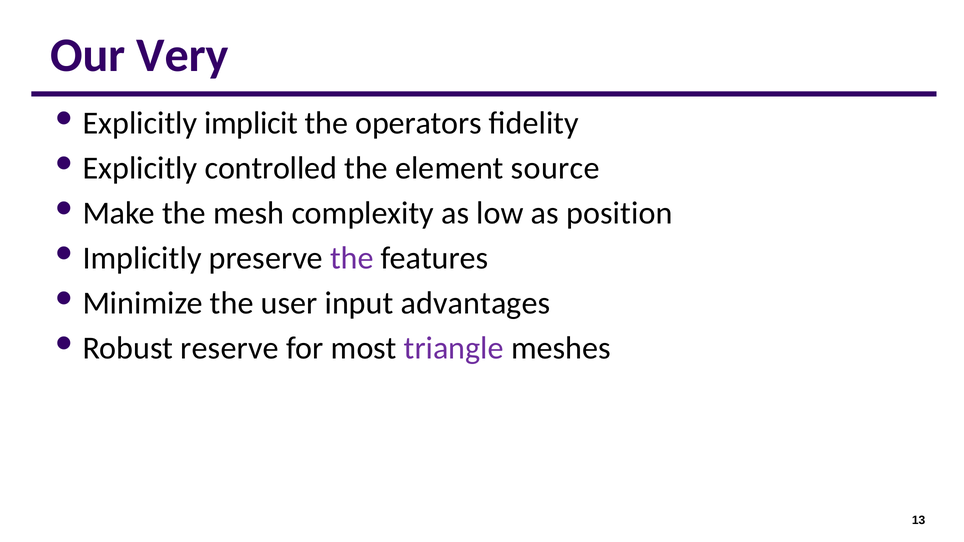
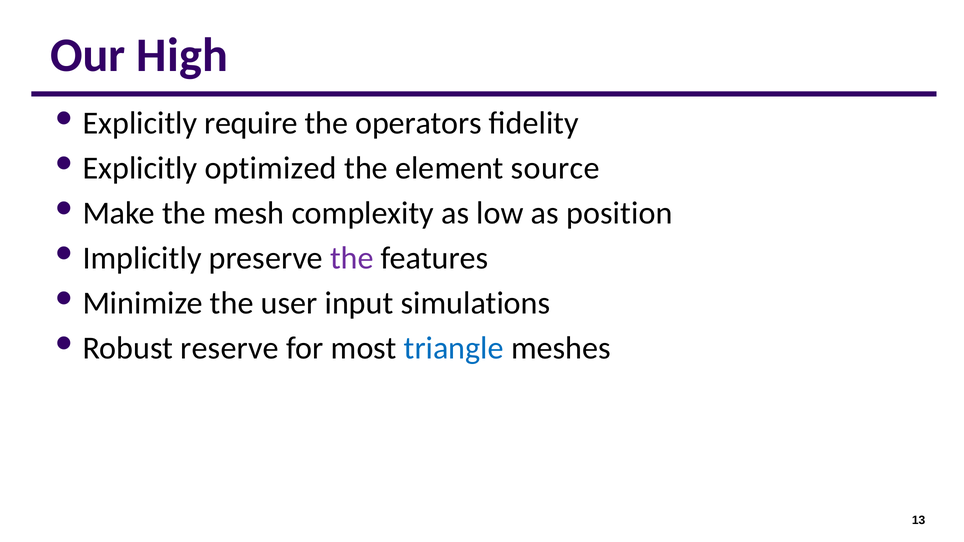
Very: Very -> High
implicit: implicit -> require
controlled: controlled -> optimized
advantages: advantages -> simulations
triangle colour: purple -> blue
